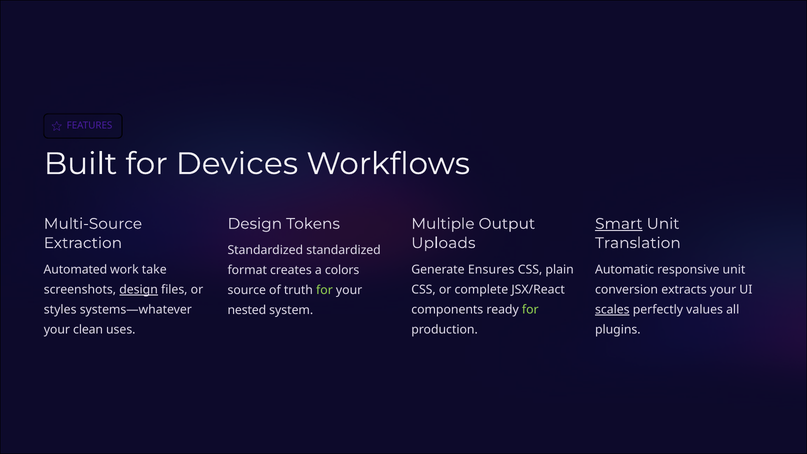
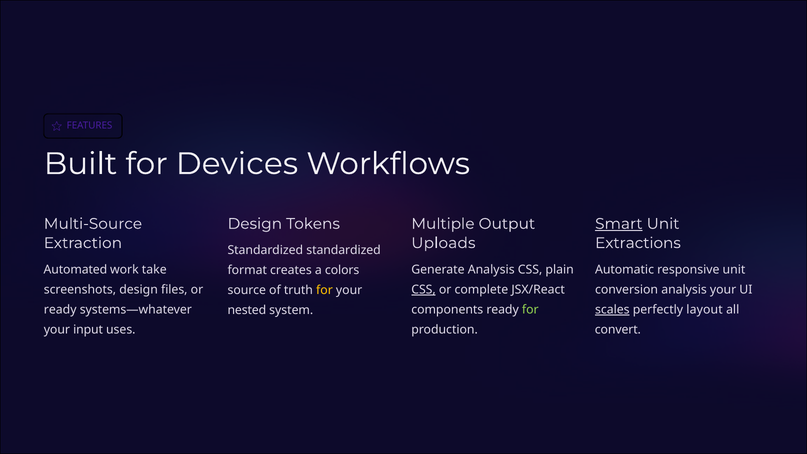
Translation: Translation -> Extractions
Generate Ensures: Ensures -> Analysis
design at (139, 290) underline: present -> none
CSS at (424, 290) underline: none -> present
conversion extracts: extracts -> analysis
for at (324, 290) colour: light green -> yellow
styles at (60, 310): styles -> ready
values: values -> layout
clean: clean -> input
plugins: plugins -> convert
